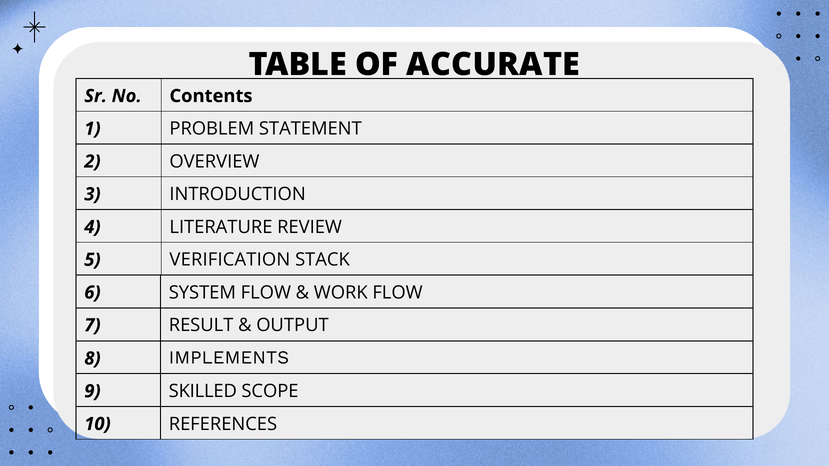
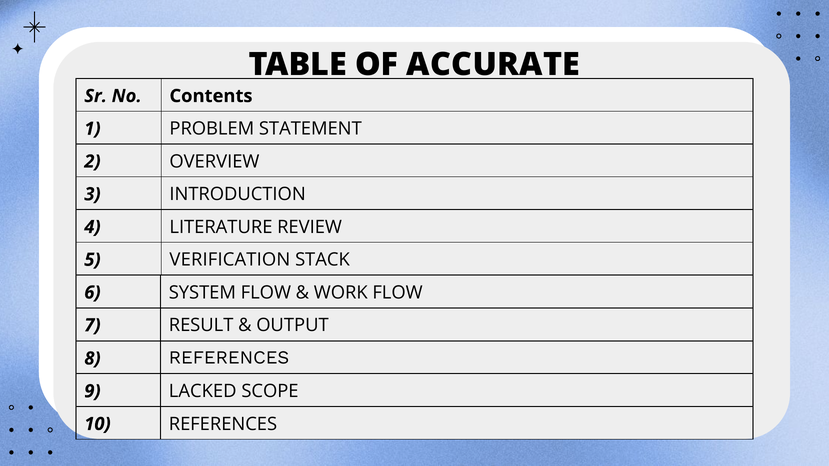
8 IMPLEMENTS: IMPLEMENTS -> REFERENCES
SKILLED: SKILLED -> LACKED
